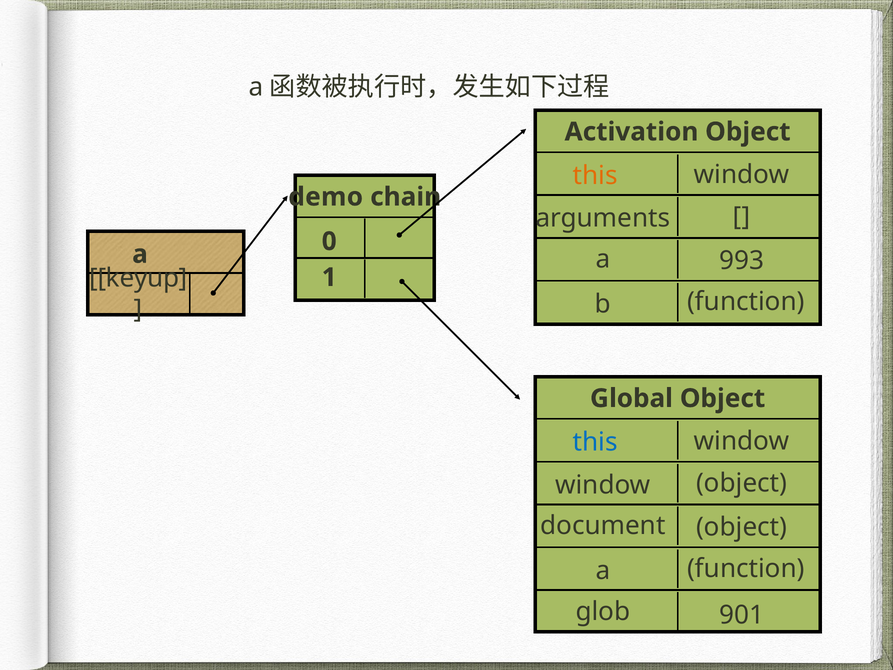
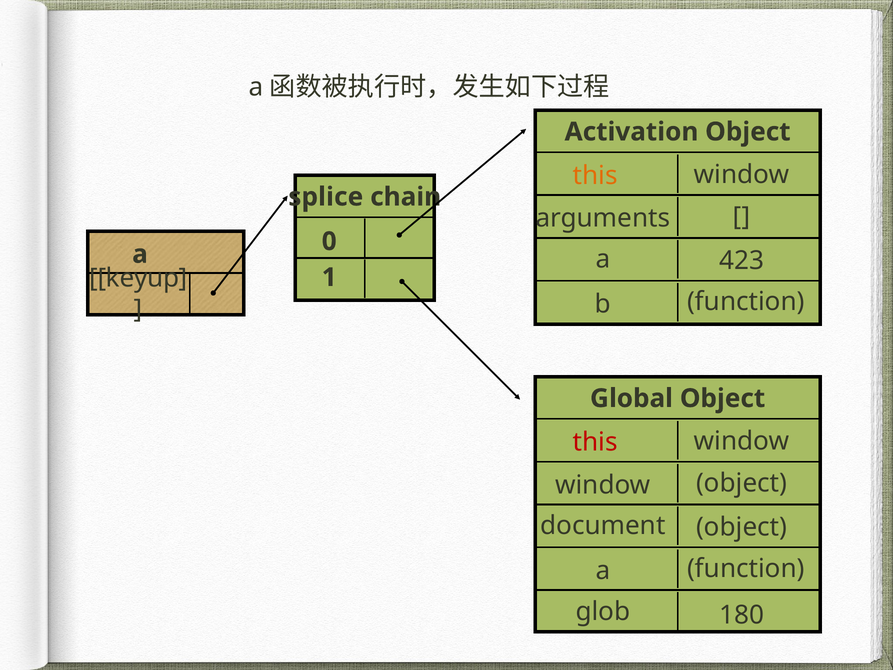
demo: demo -> splice
993: 993 -> 423
this at (595, 442) colour: blue -> red
901: 901 -> 180
